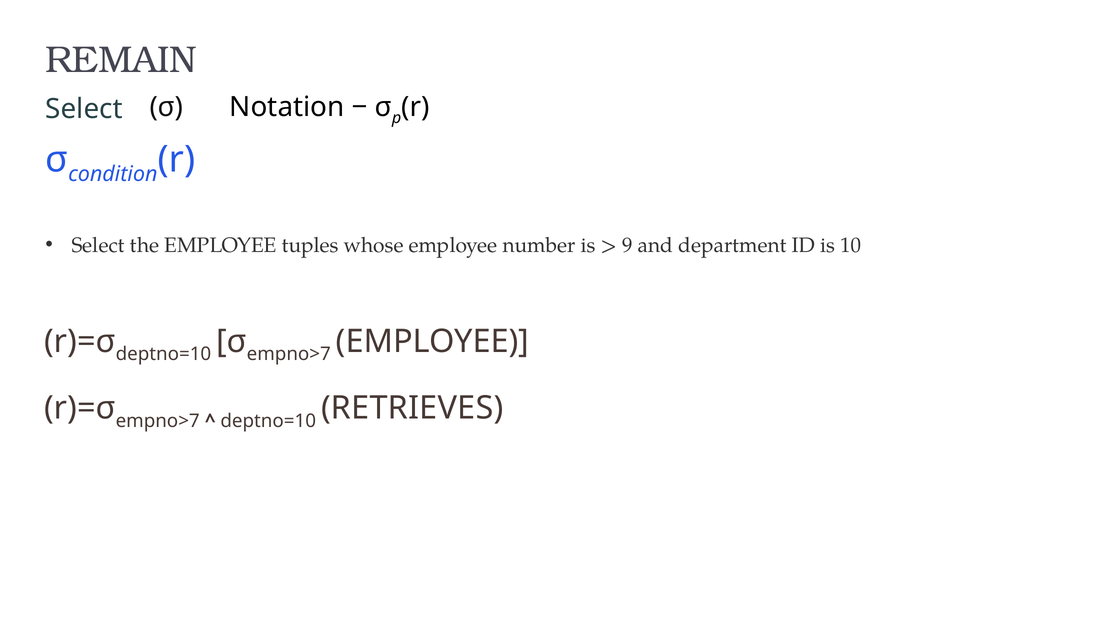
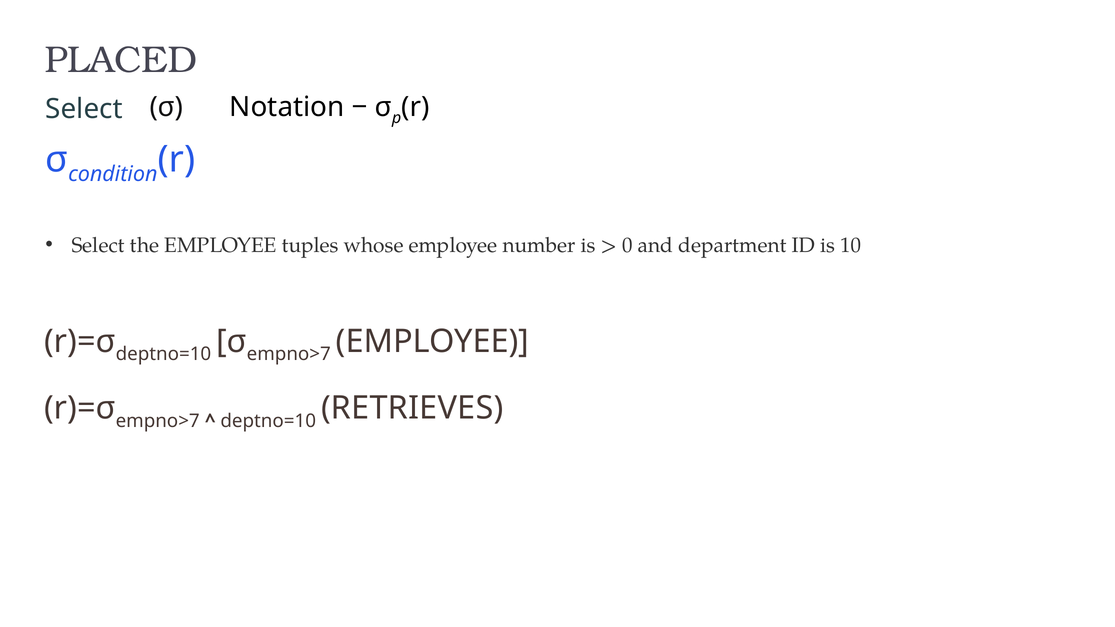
REMAIN: REMAIN -> PLACED
9: 9 -> 0
